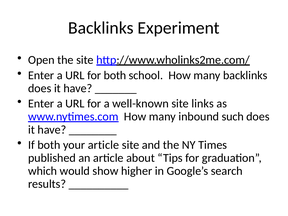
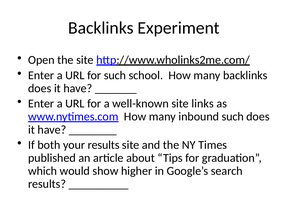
for both: both -> such
your article: article -> results
